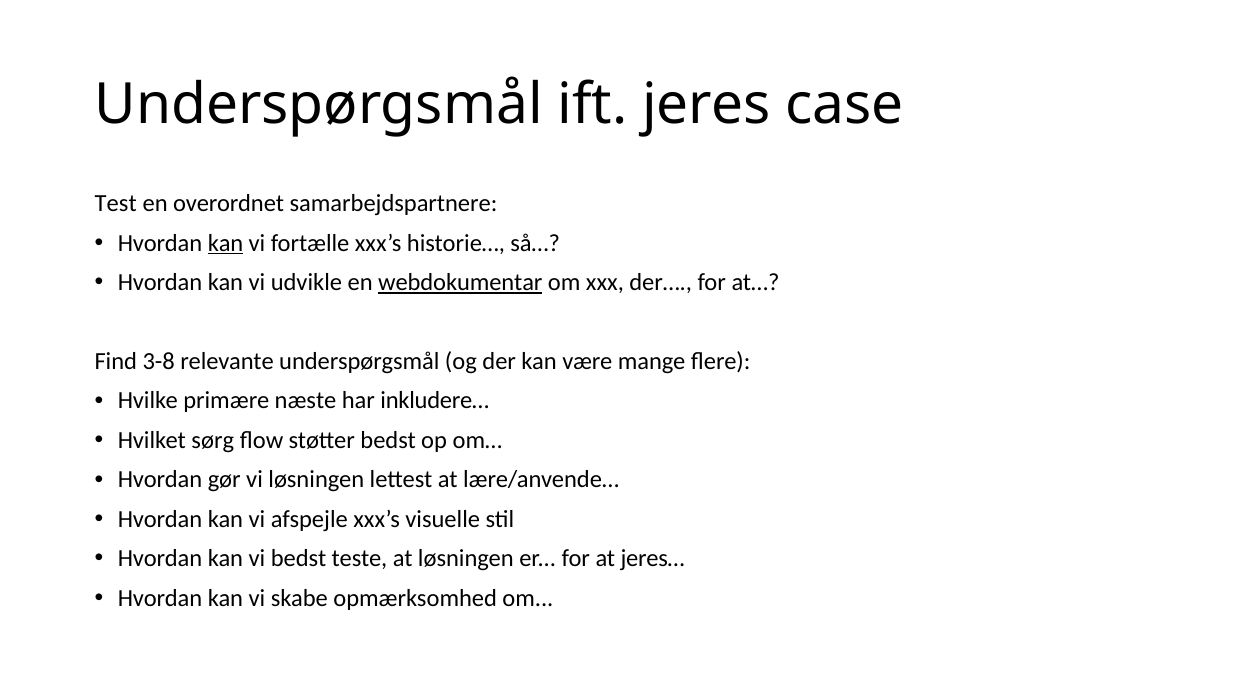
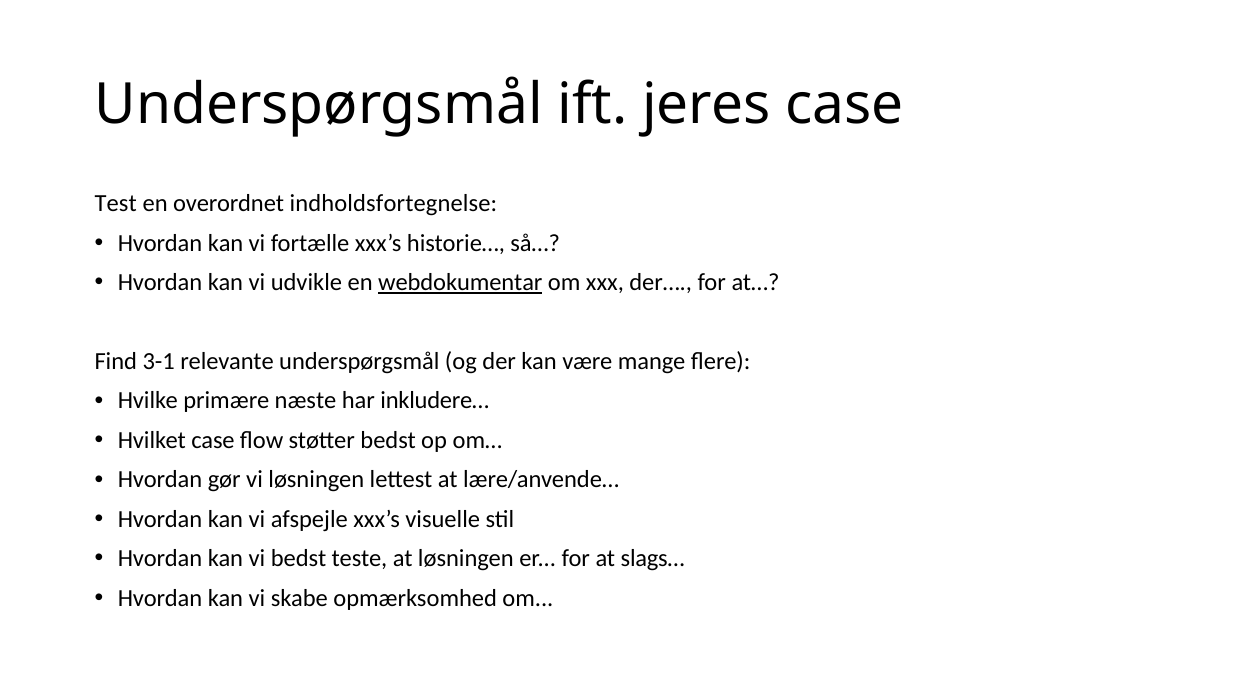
samarbejdspartnere: samarbejdspartnere -> indholdsfortegnelse
kan at (226, 243) underline: present -> none
3-8: 3-8 -> 3-1
Hvilket sørg: sørg -> case
jeres…: jeres… -> slags…
